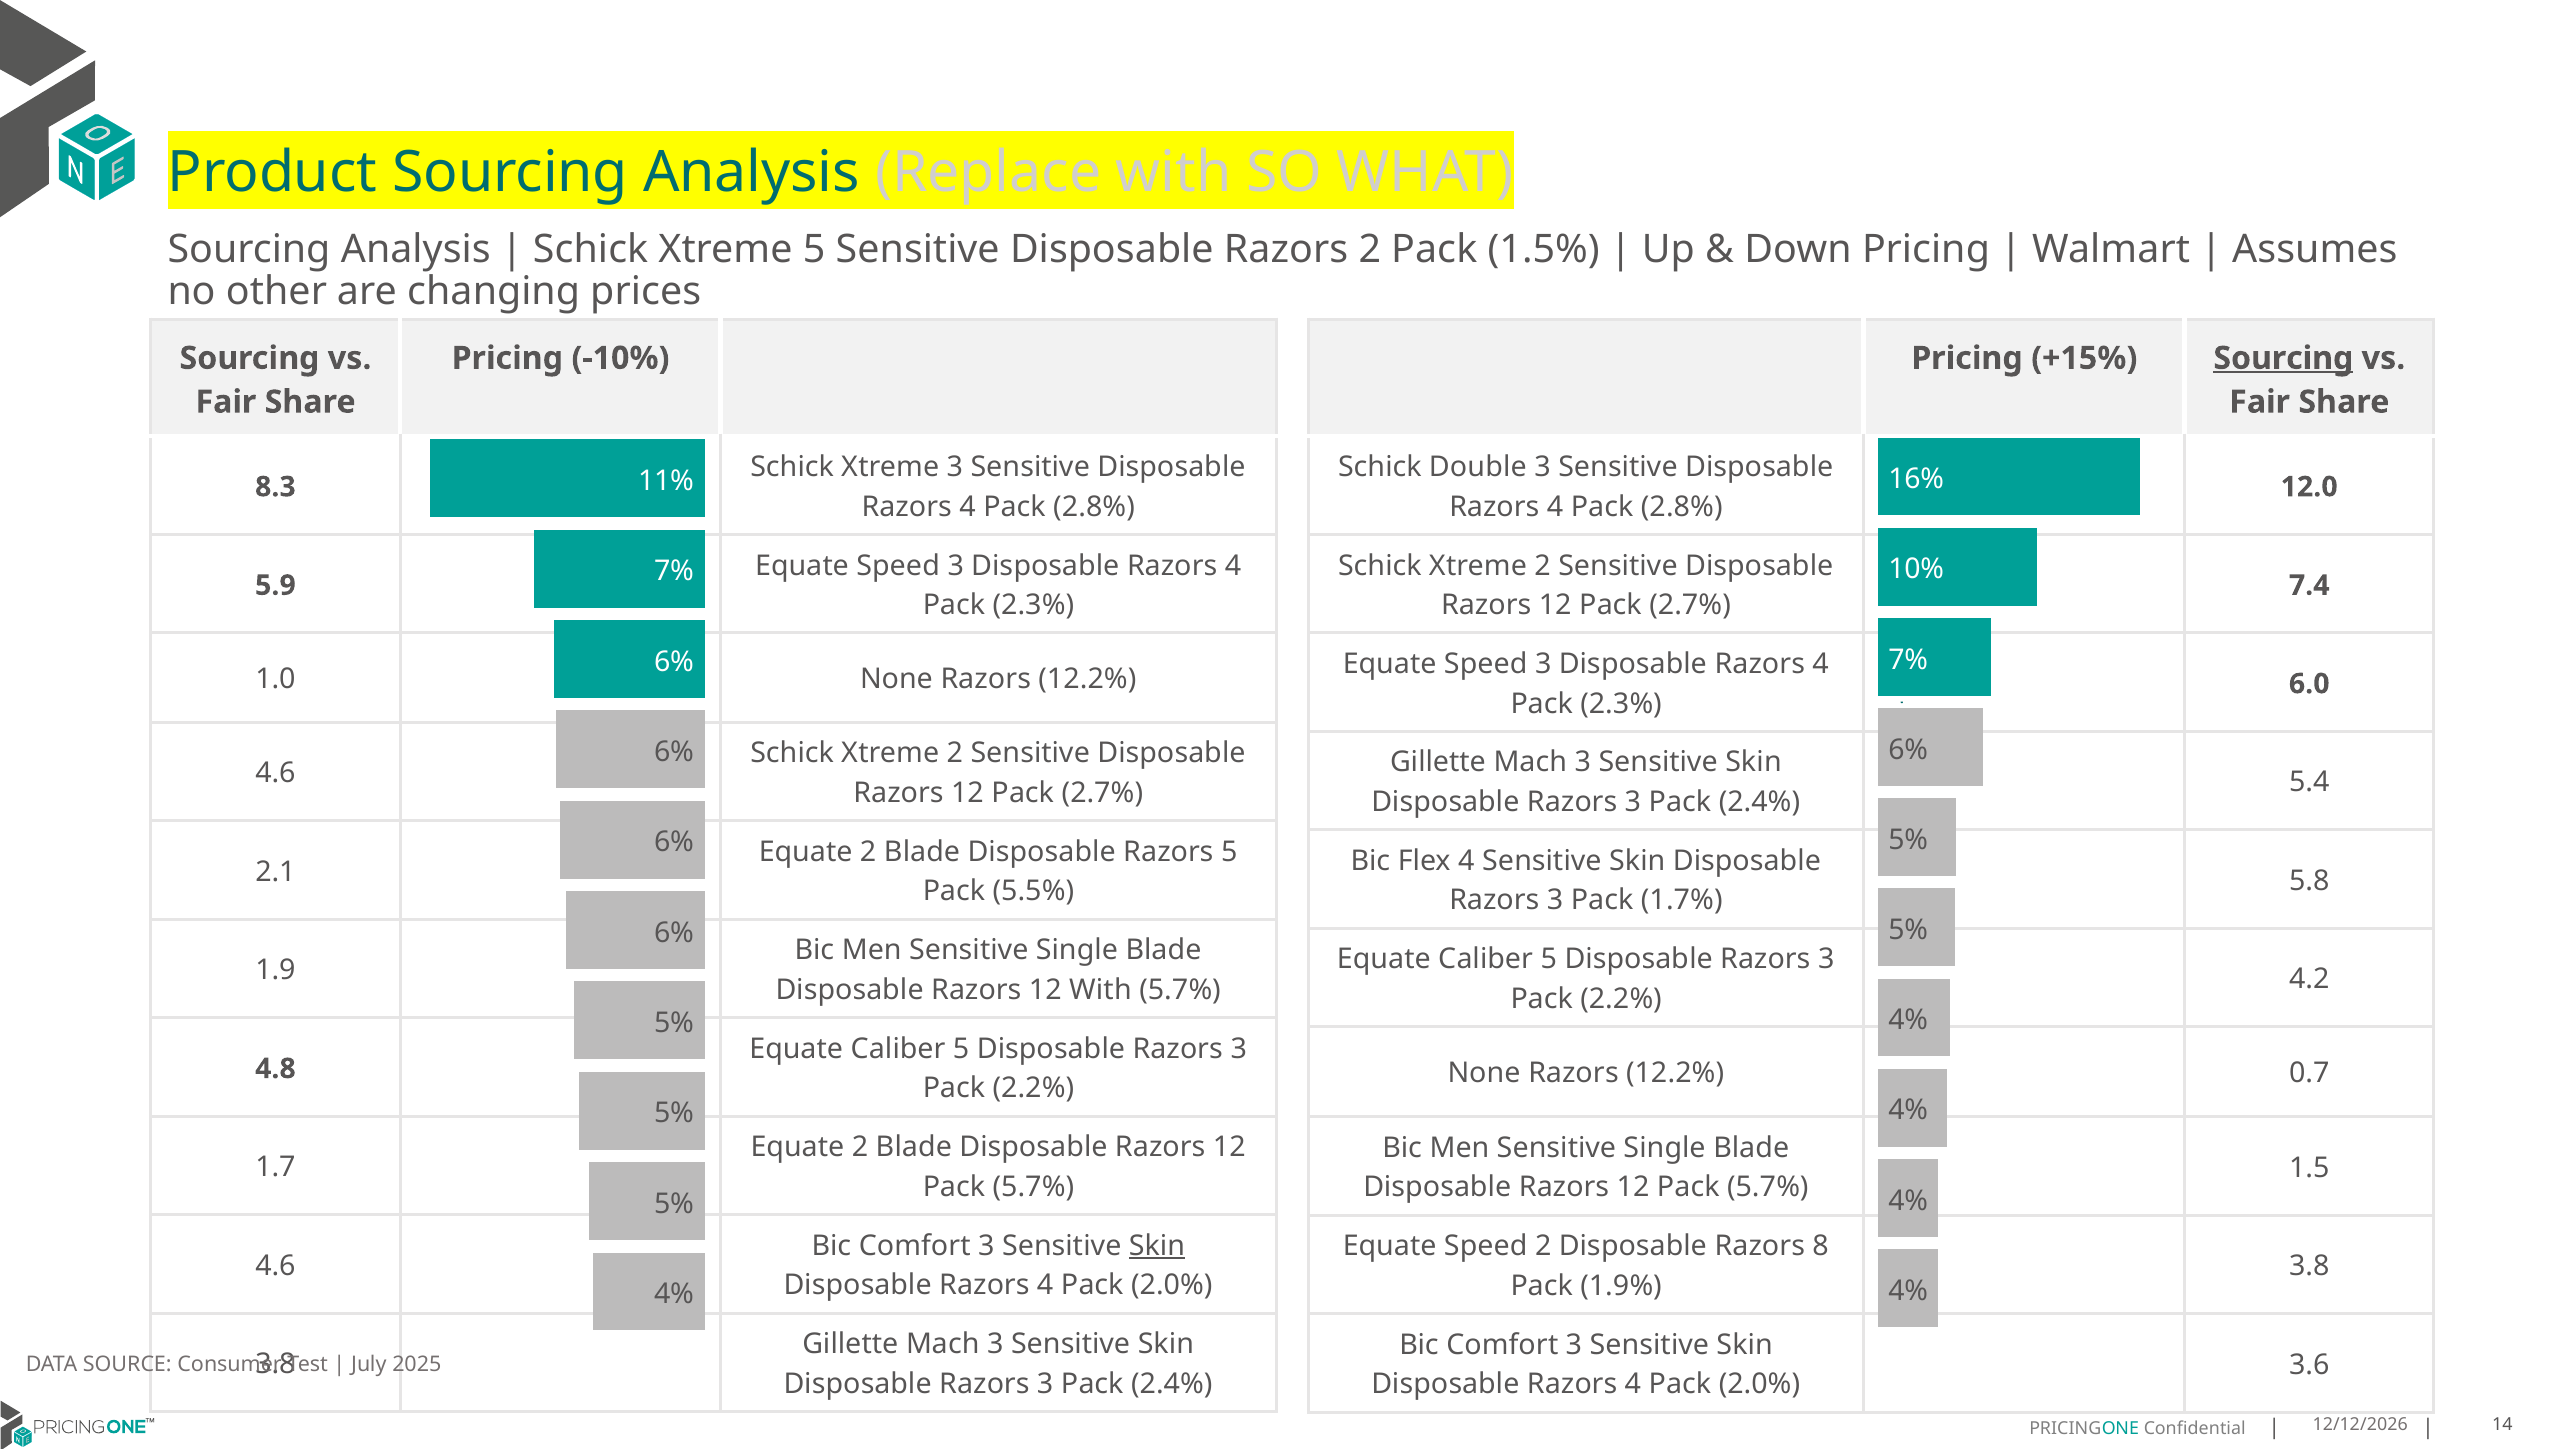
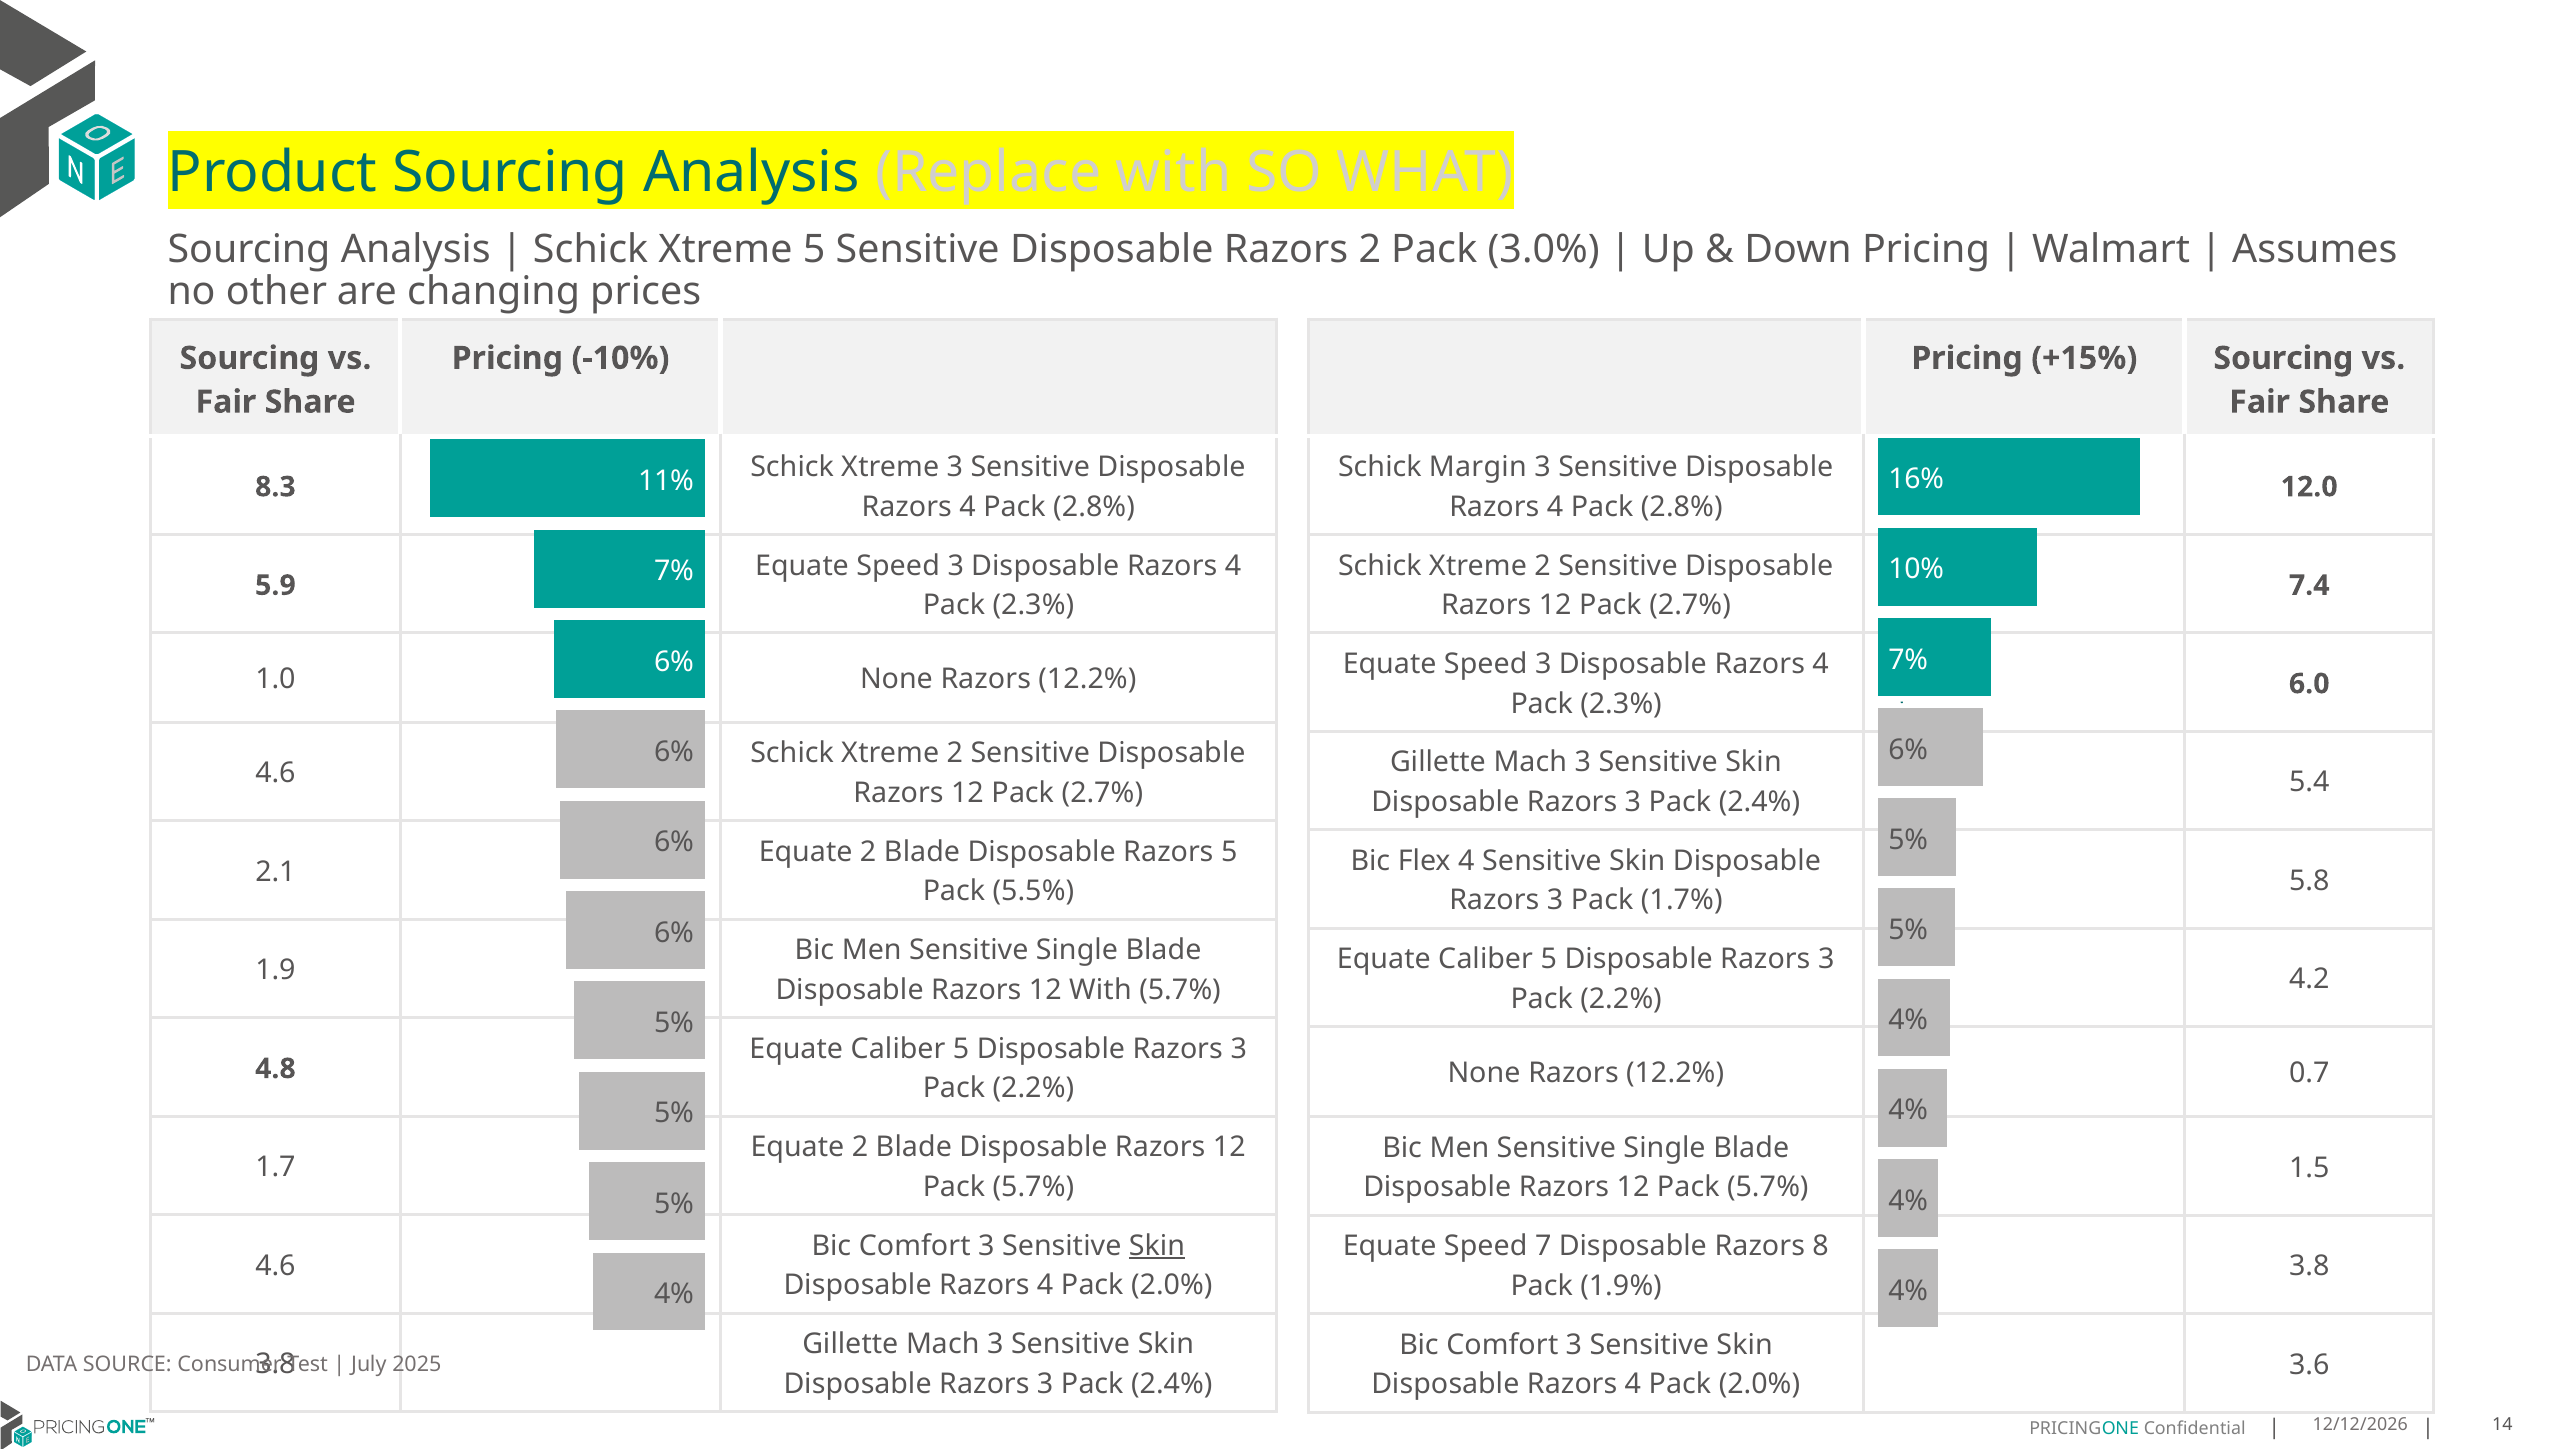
1.5%: 1.5% -> 3.0%
Sourcing at (2283, 358) underline: present -> none
Double: Double -> Margin
Speed 2: 2 -> 7
